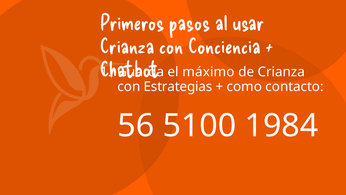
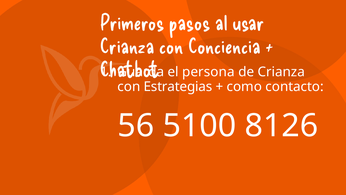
máximo: máximo -> persona
1984: 1984 -> 8126
